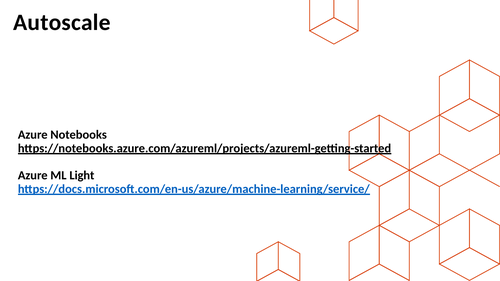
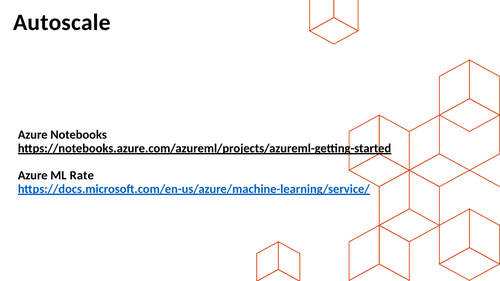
Light: Light -> Rate
